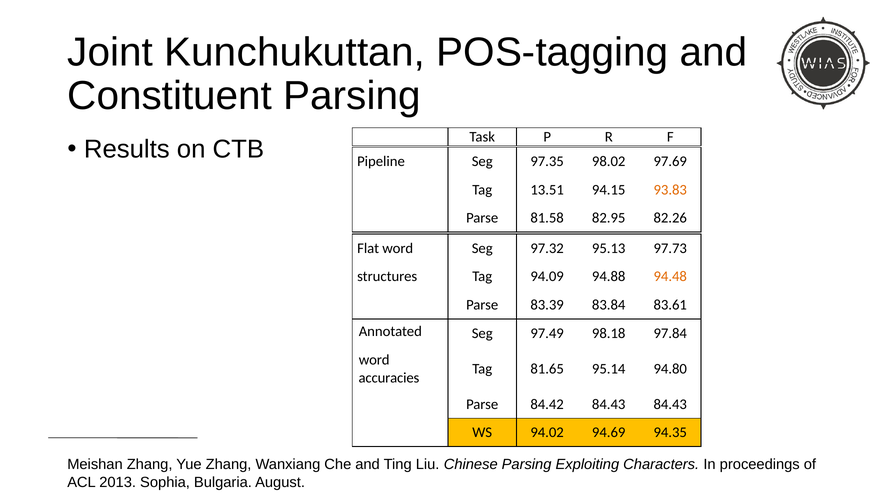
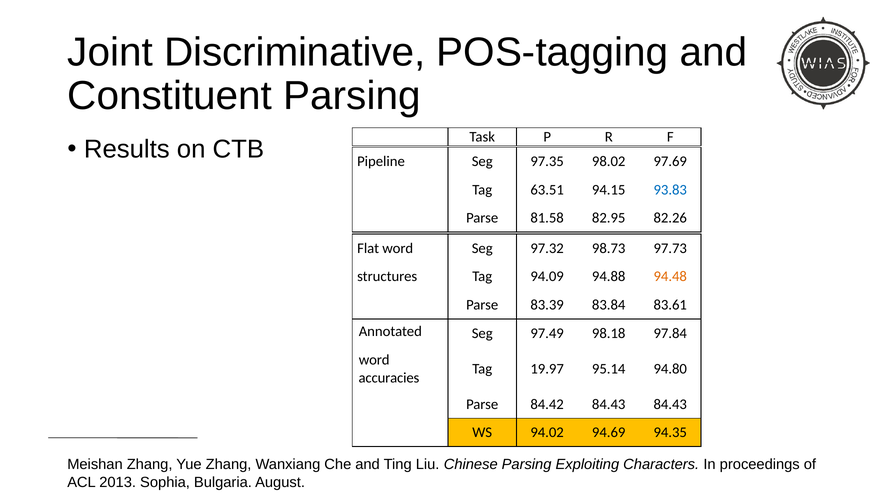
Kunchukuttan: Kunchukuttan -> Discriminative
13.51: 13.51 -> 63.51
93.83 colour: orange -> blue
95.13: 95.13 -> 98.73
81.65: 81.65 -> 19.97
